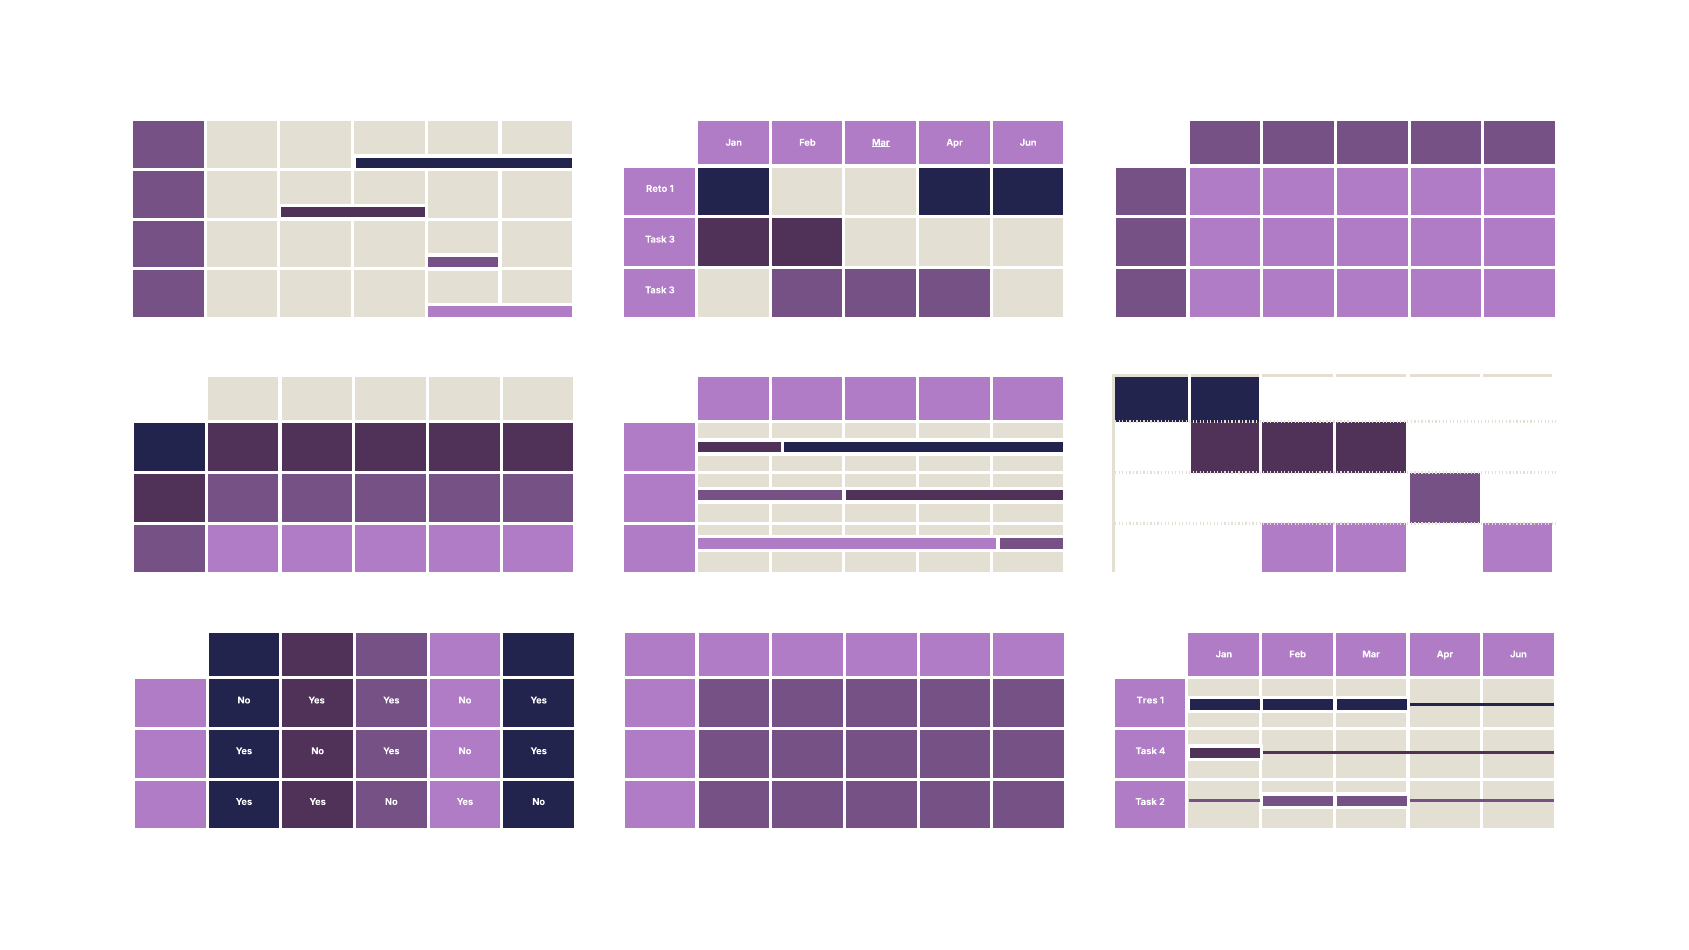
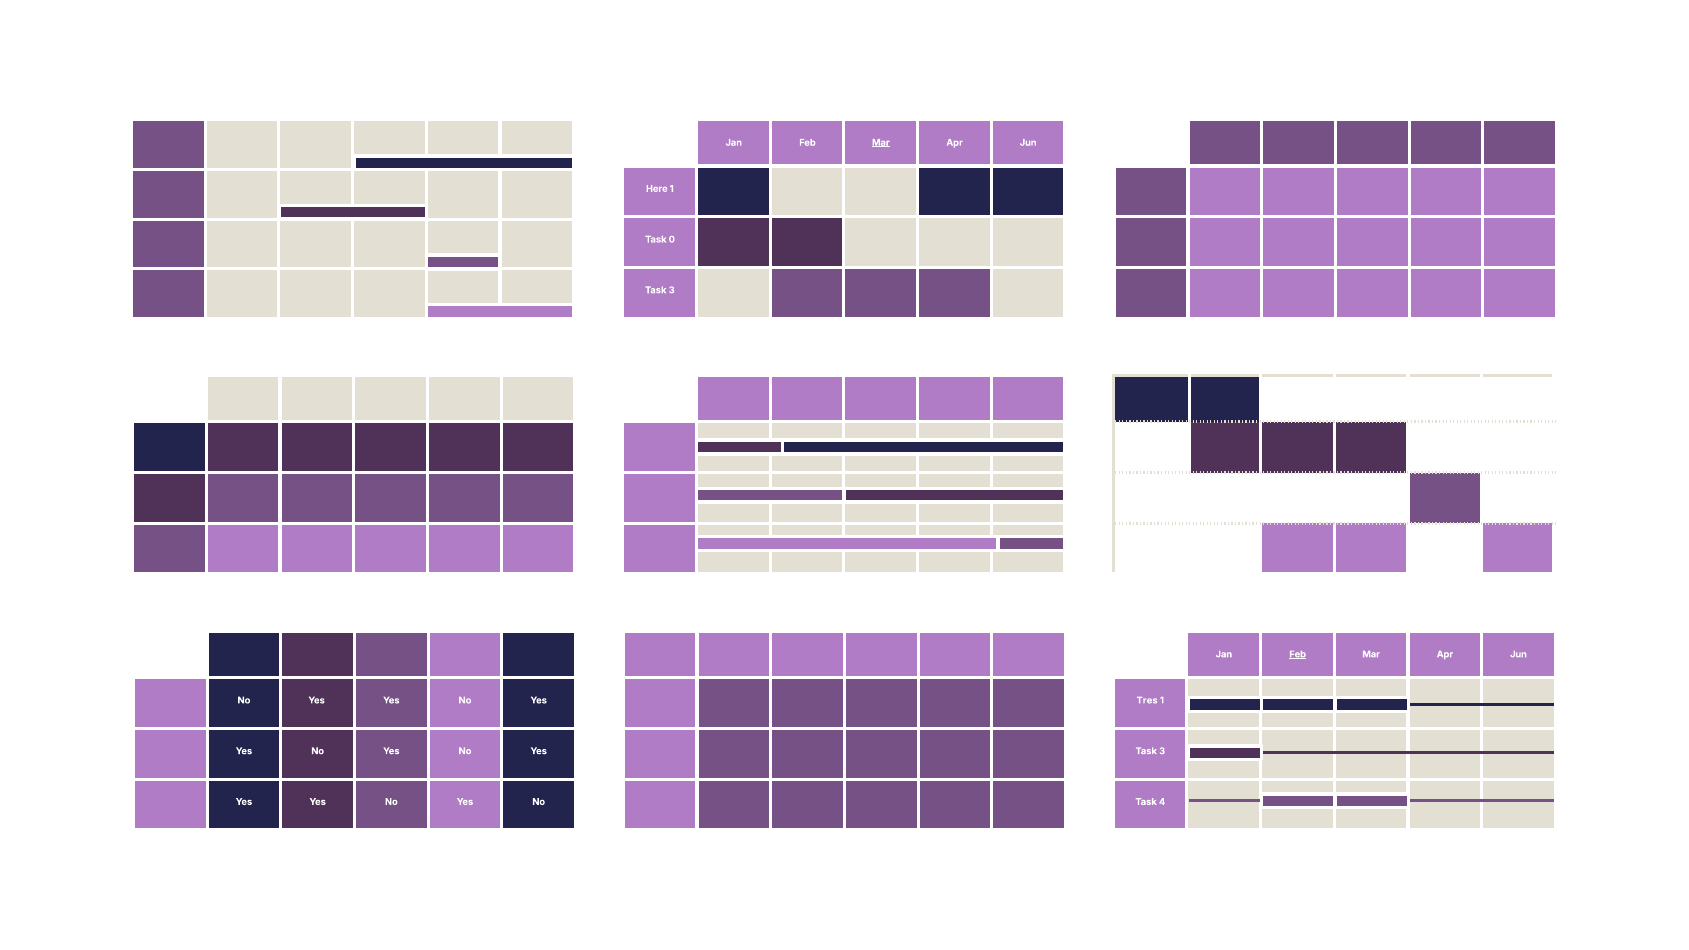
Reto: Reto -> Here
3 at (672, 239): 3 -> 0
Feb at (1298, 654) underline: none -> present
4 at (1162, 751): 4 -> 3
2: 2 -> 4
